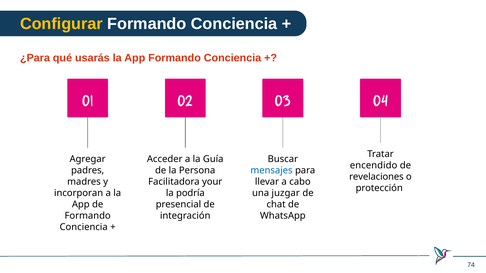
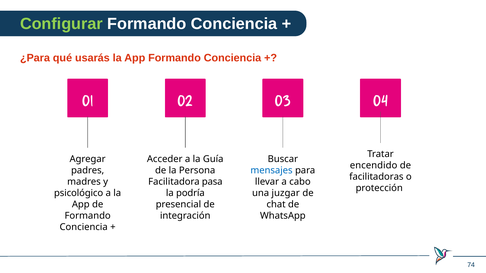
Configurar colour: yellow -> light green
revelaciones: revelaciones -> facilitadoras
your: your -> pasa
incorporan: incorporan -> psicológico
